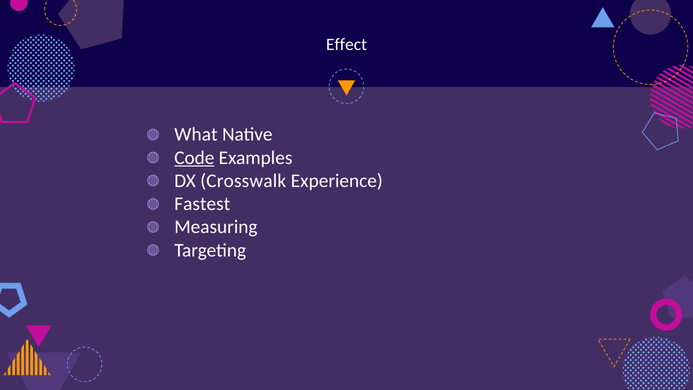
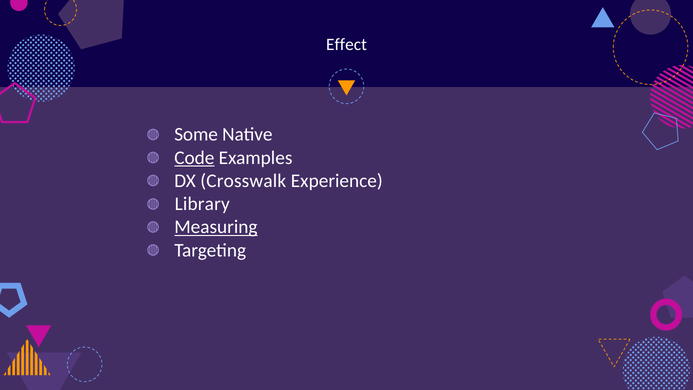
What: What -> Some
Fastest: Fastest -> Library
Measuring underline: none -> present
